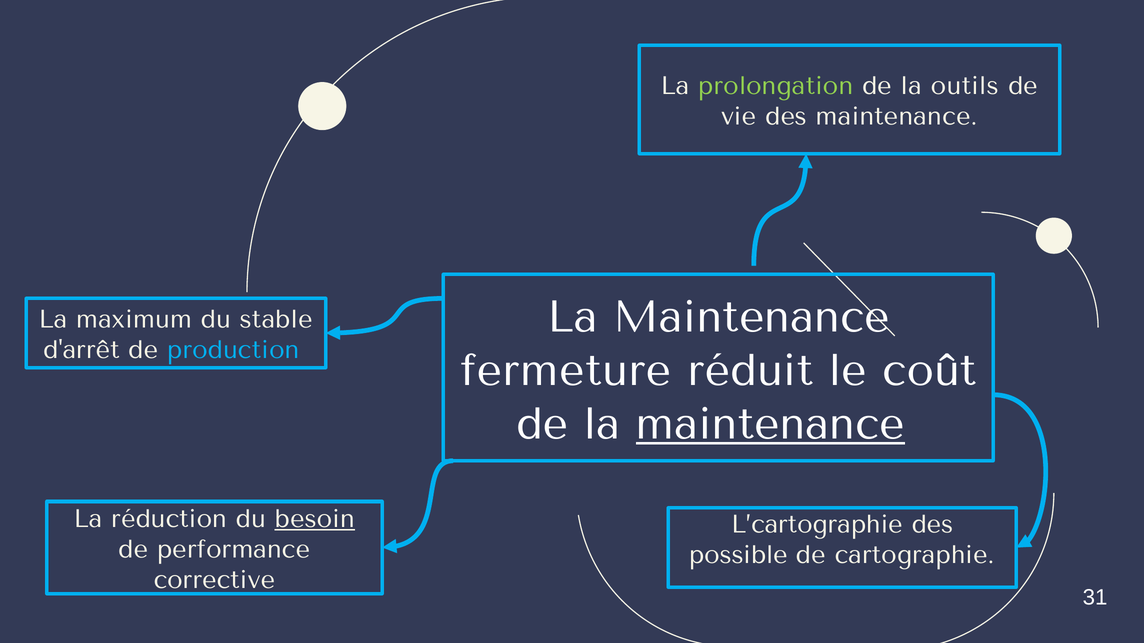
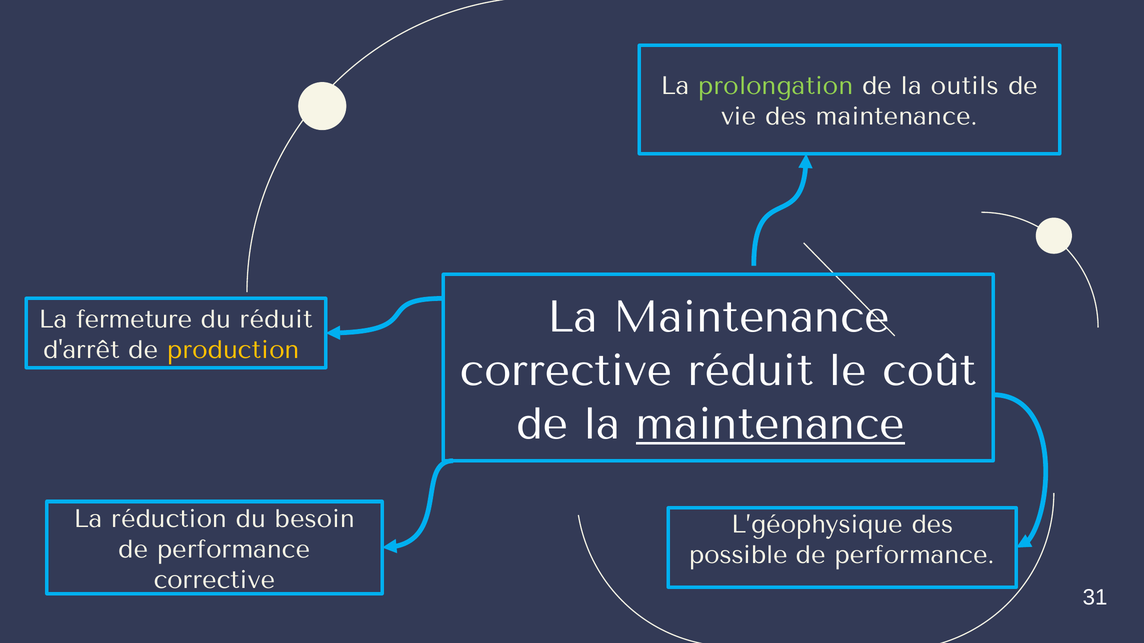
maximum: maximum -> fermeture
du stable: stable -> réduit
production colour: light blue -> yellow
fermeture at (566, 371): fermeture -> corrective
besoin underline: present -> none
L’cartographie: L’cartographie -> L’géophysique
cartographie at (915, 555): cartographie -> performance
